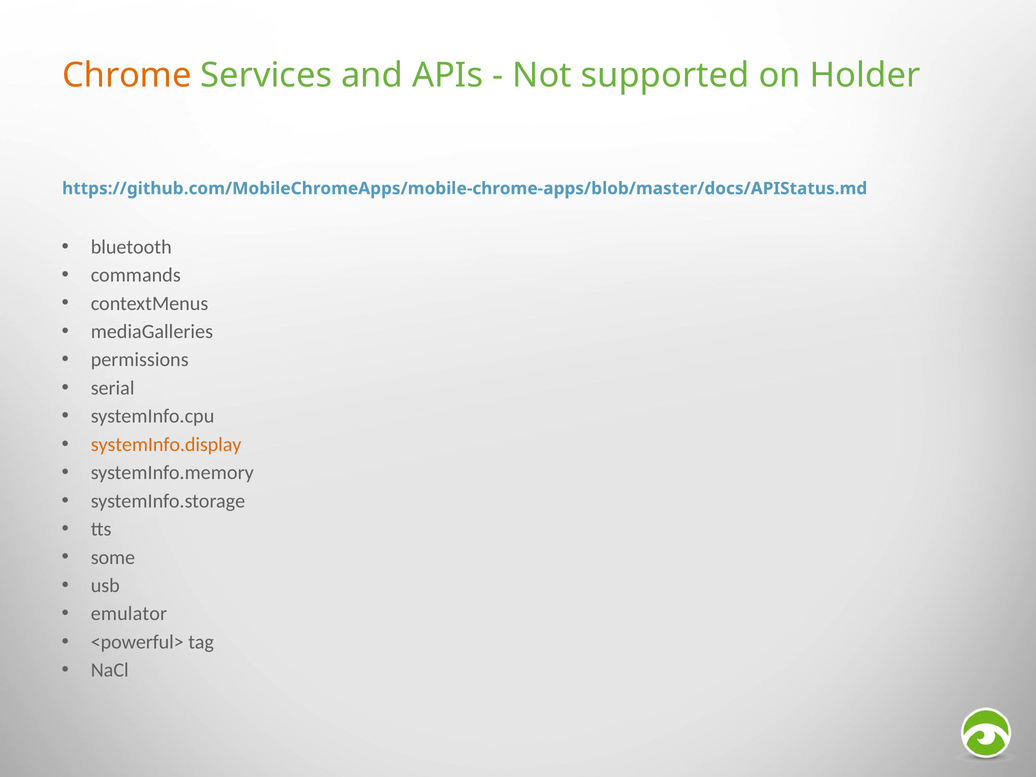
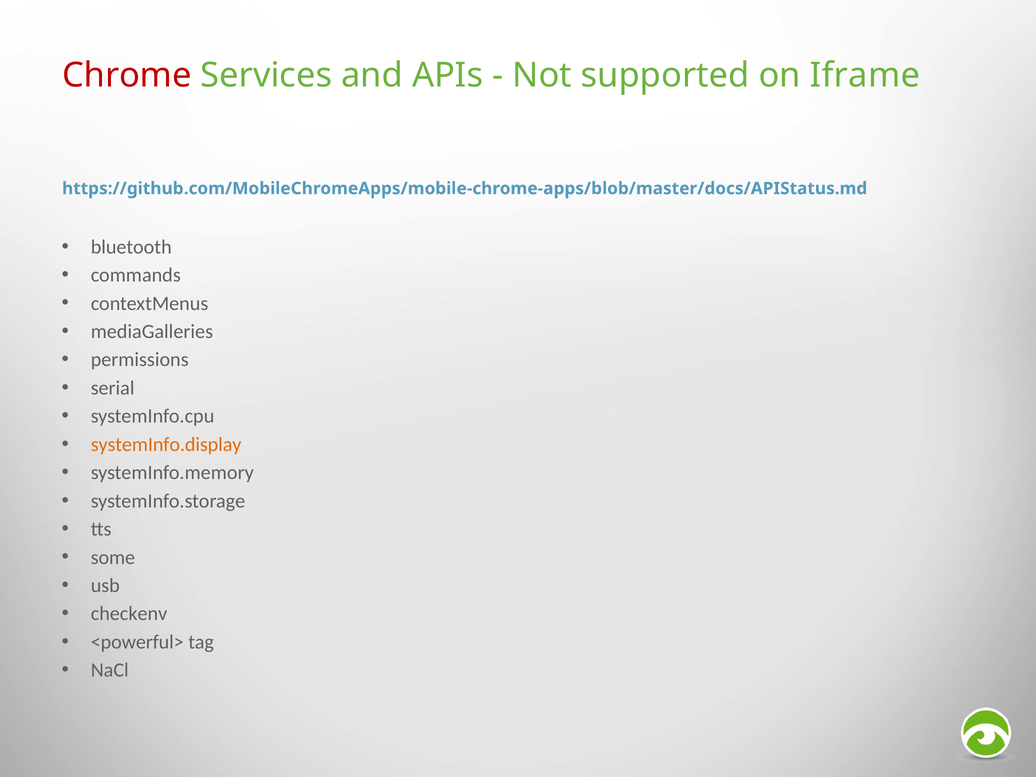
Chrome colour: orange -> red
Holder: Holder -> Iframe
emulator: emulator -> checkenv
